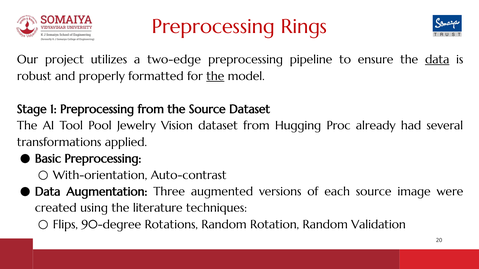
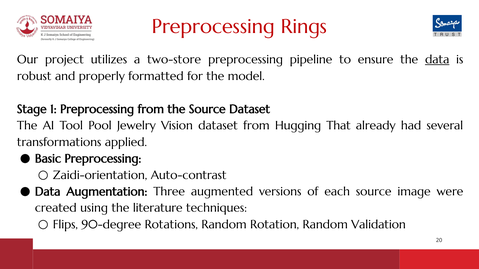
two-edge: two-edge -> two-store
the at (215, 76) underline: present -> none
Proc: Proc -> That
With-orientation: With-orientation -> Zaidi-orientation
